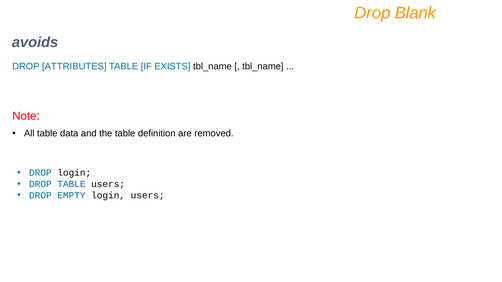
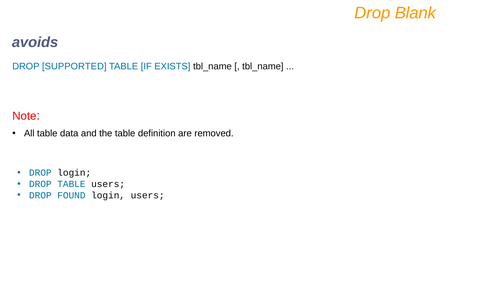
ATTRIBUTES: ATTRIBUTES -> SUPPORTED
EMPTY: EMPTY -> FOUND
